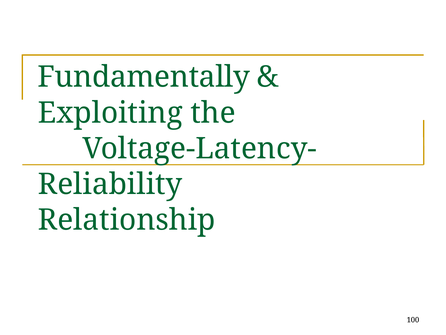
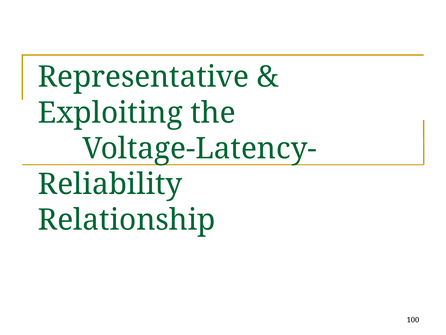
Fundamentally: Fundamentally -> Representative
